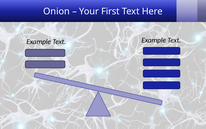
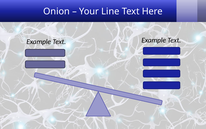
First: First -> Line
